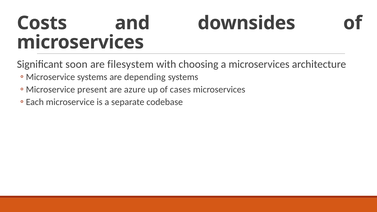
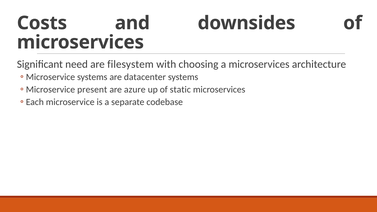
soon: soon -> need
depending: depending -> datacenter
cases: cases -> static
